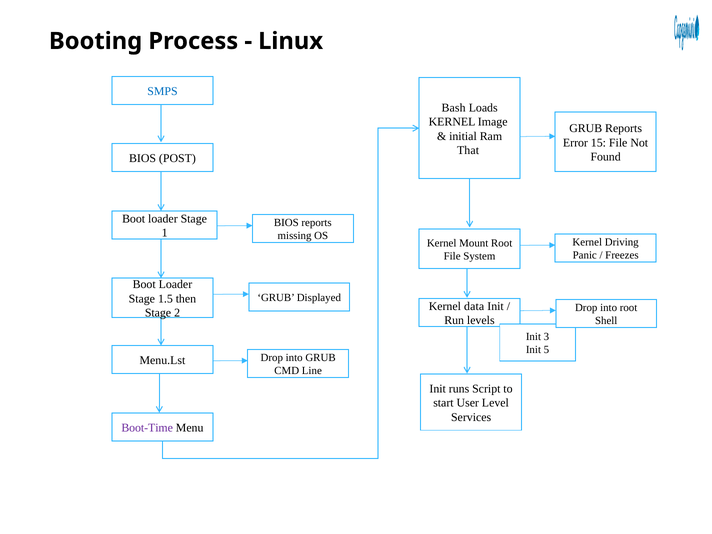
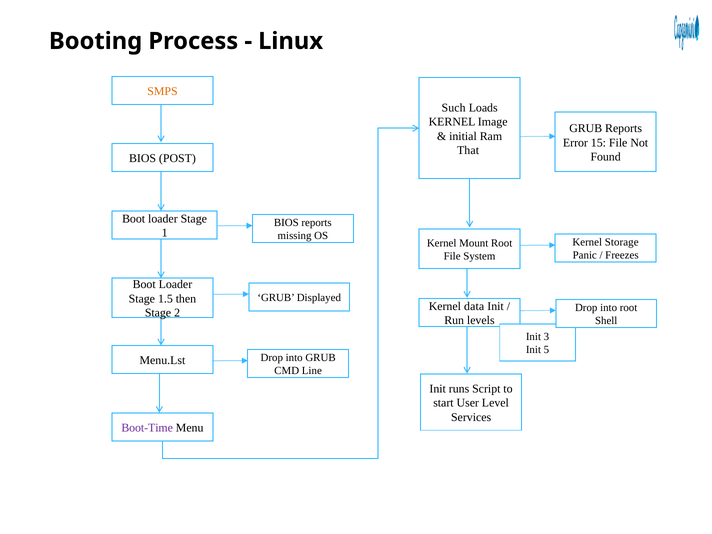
SMPS colour: blue -> orange
Bash: Bash -> Such
Driving: Driving -> Storage
